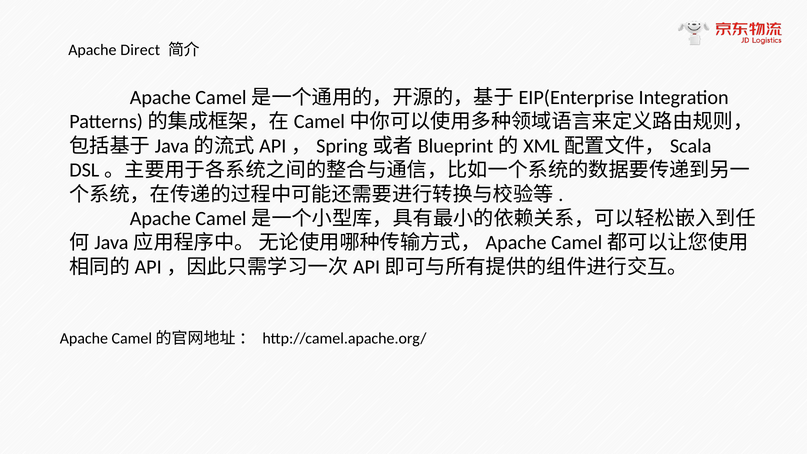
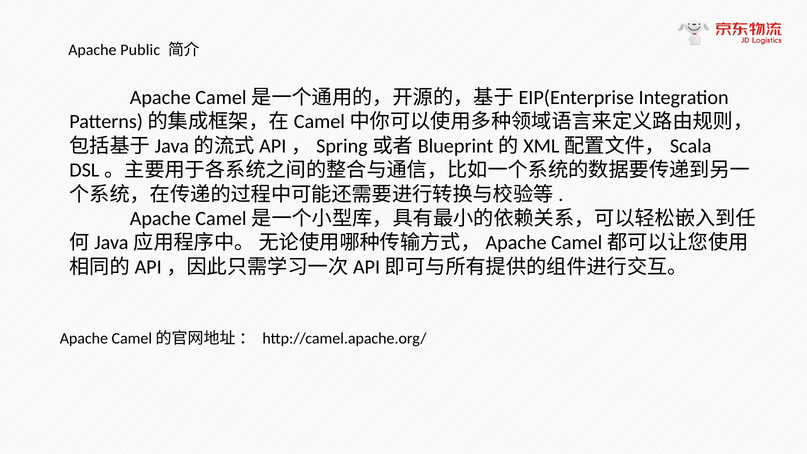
Direct: Direct -> Public
